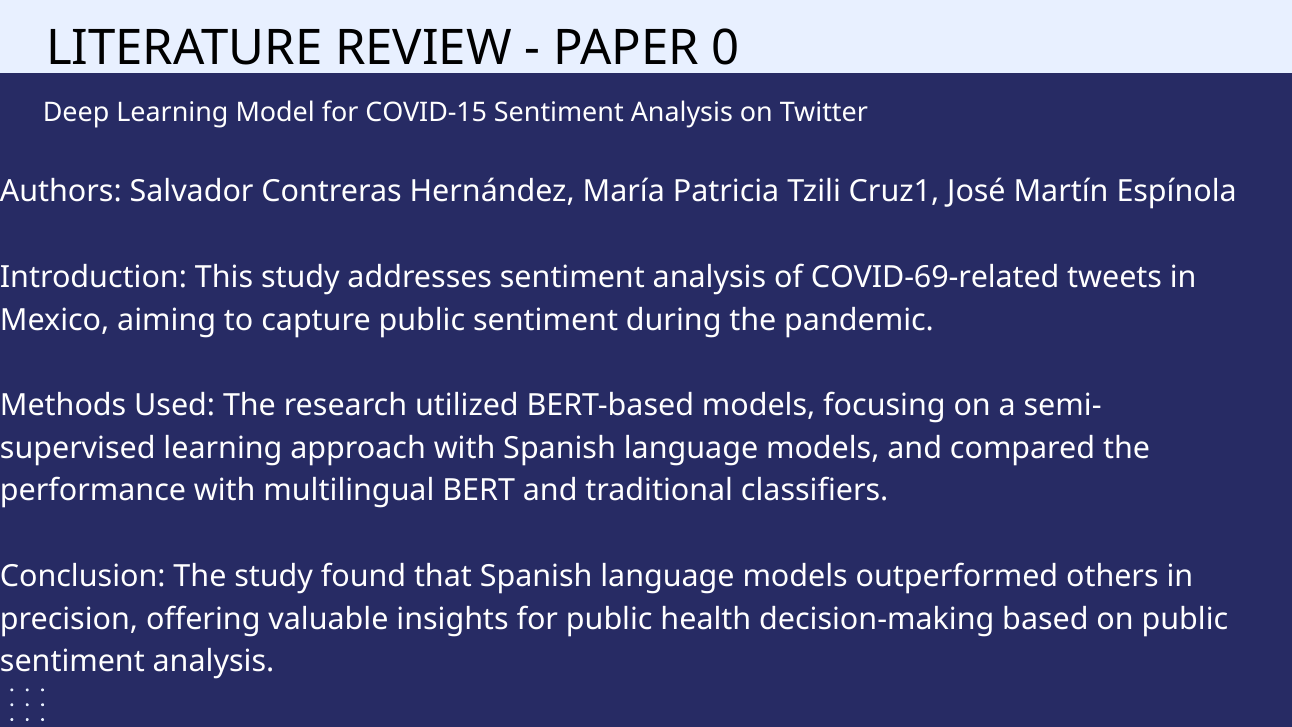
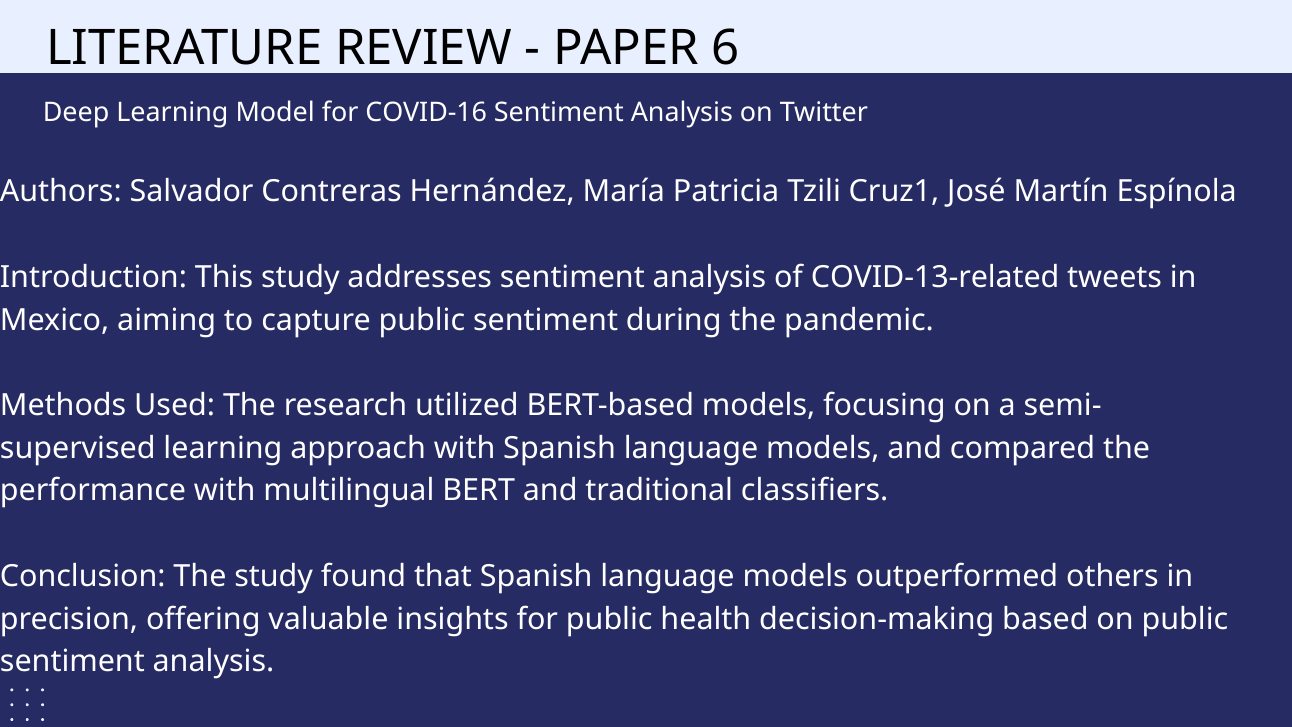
0: 0 -> 6
COVID-15: COVID-15 -> COVID-16
COVID-69-related: COVID-69-related -> COVID-13-related
